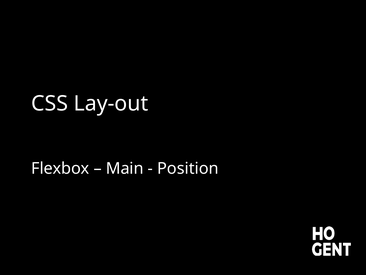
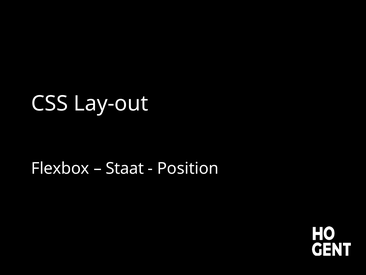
Main: Main -> Staat
